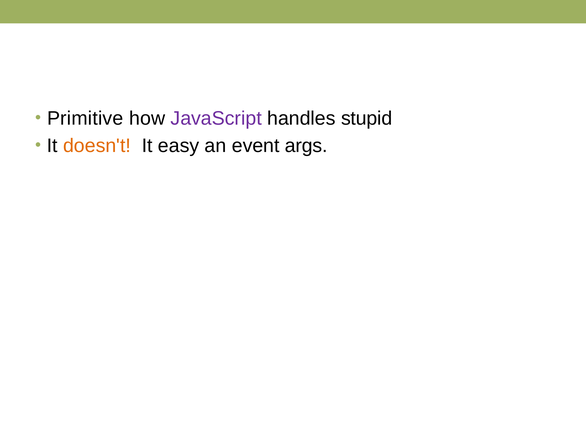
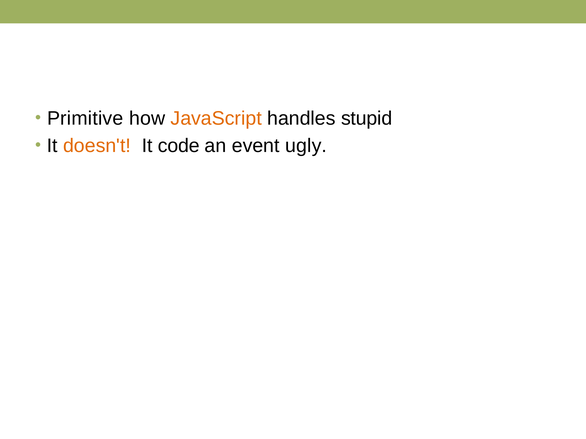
JavaScript colour: purple -> orange
easy: easy -> code
args: args -> ugly
